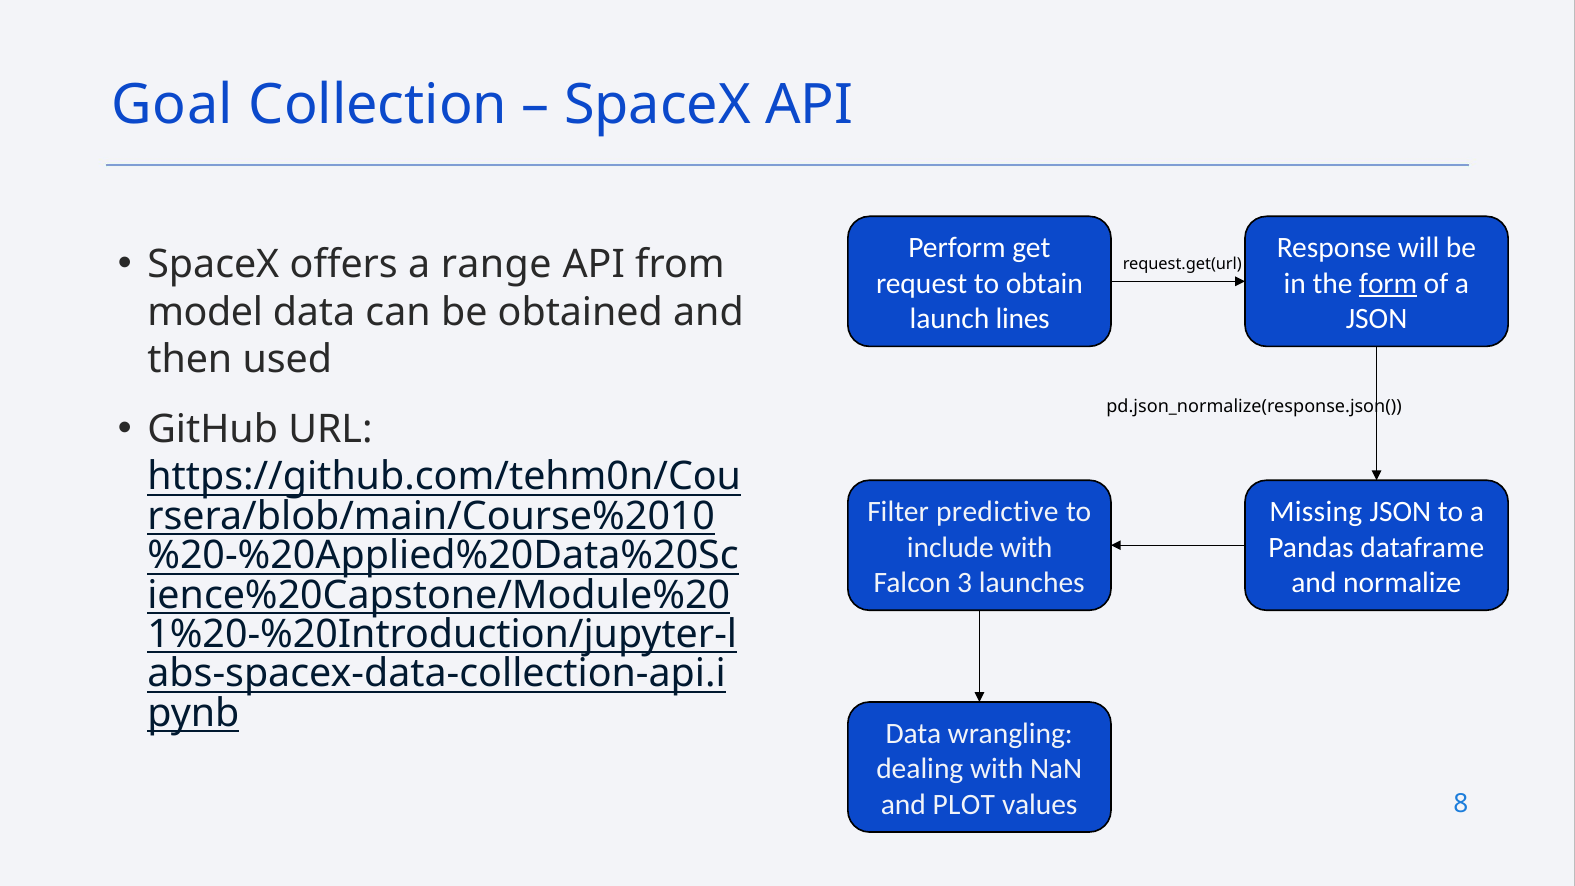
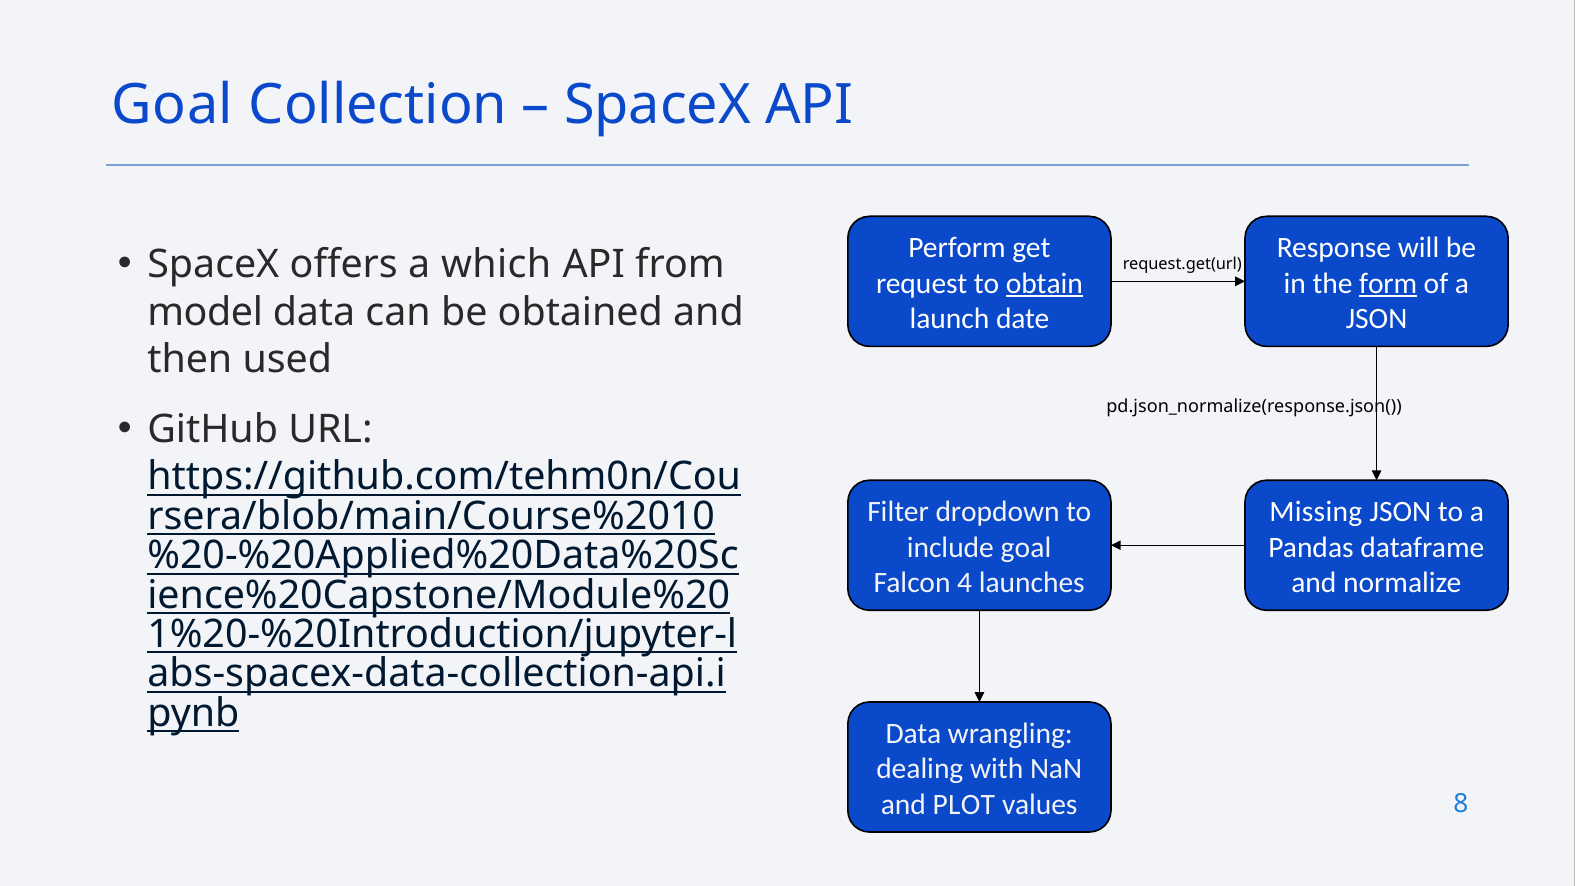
range: range -> which
obtain underline: none -> present
lines: lines -> date
predictive: predictive -> dropdown
include with: with -> goal
3: 3 -> 4
